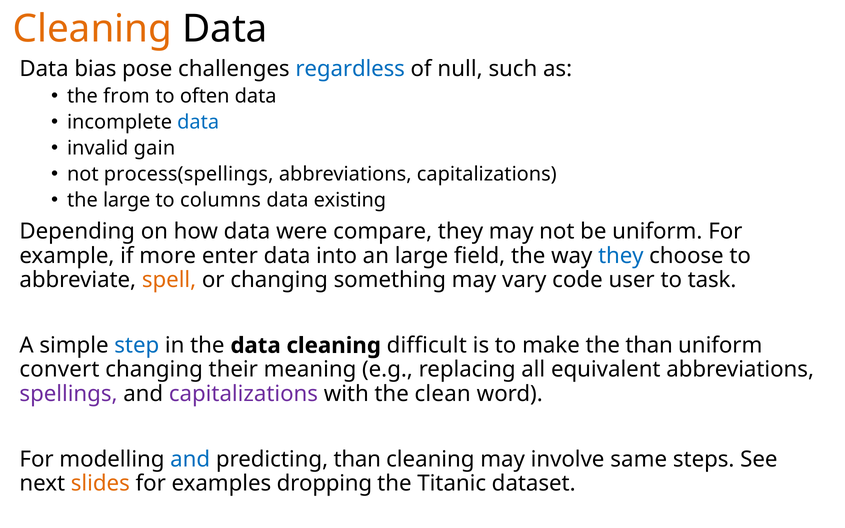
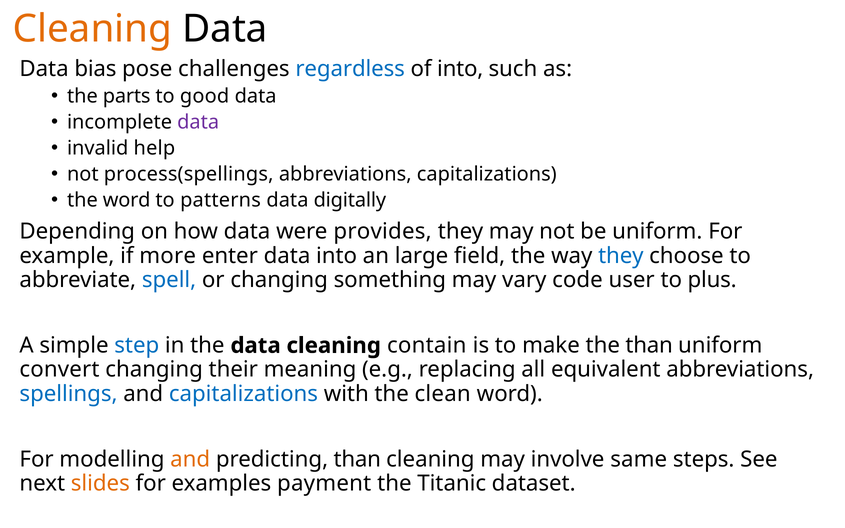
of null: null -> into
from: from -> parts
often: often -> good
data at (198, 122) colour: blue -> purple
gain: gain -> help
the large: large -> word
columns: columns -> patterns
existing: existing -> digitally
compare: compare -> provides
spell colour: orange -> blue
task: task -> plus
difficult: difficult -> contain
spellings colour: purple -> blue
capitalizations at (243, 394) colour: purple -> blue
and at (190, 460) colour: blue -> orange
dropping: dropping -> payment
